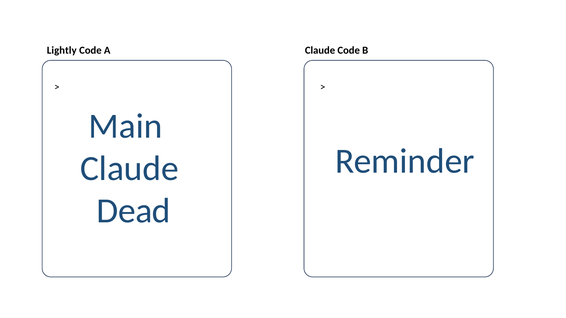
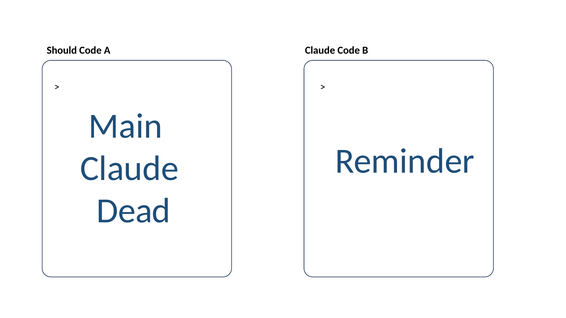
Lightly: Lightly -> Should
